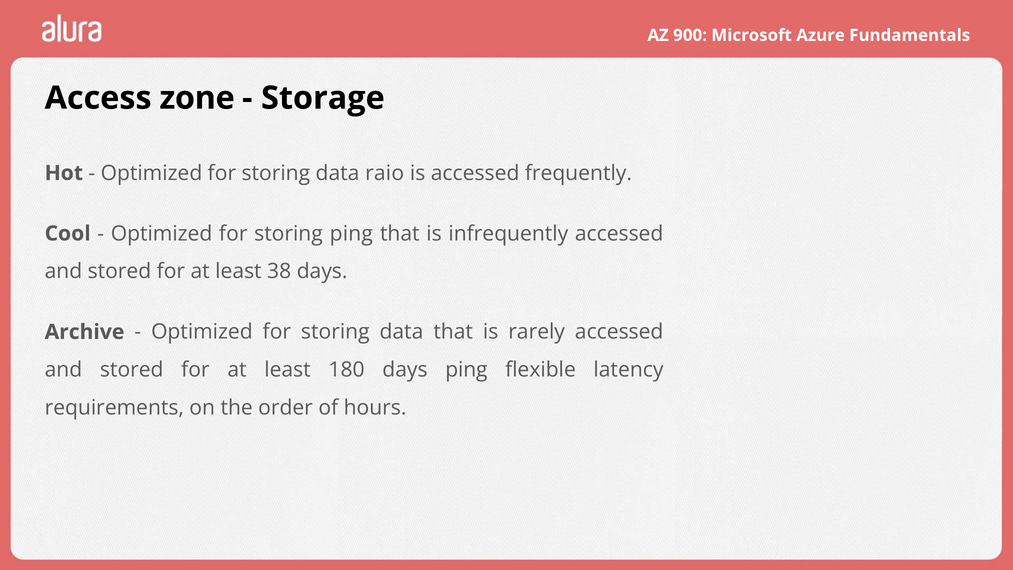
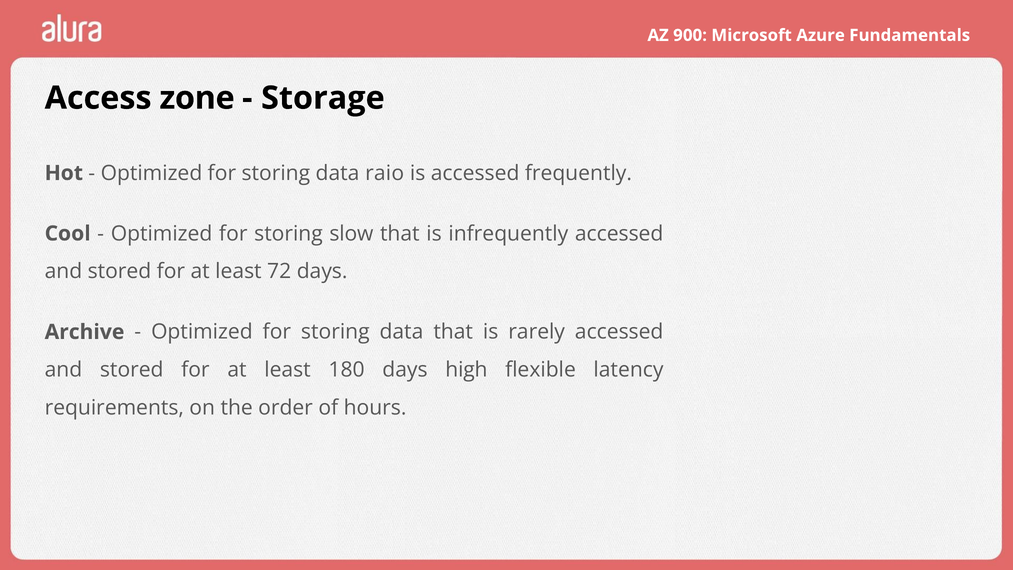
storing ping: ping -> slow
38: 38 -> 72
days ping: ping -> high
